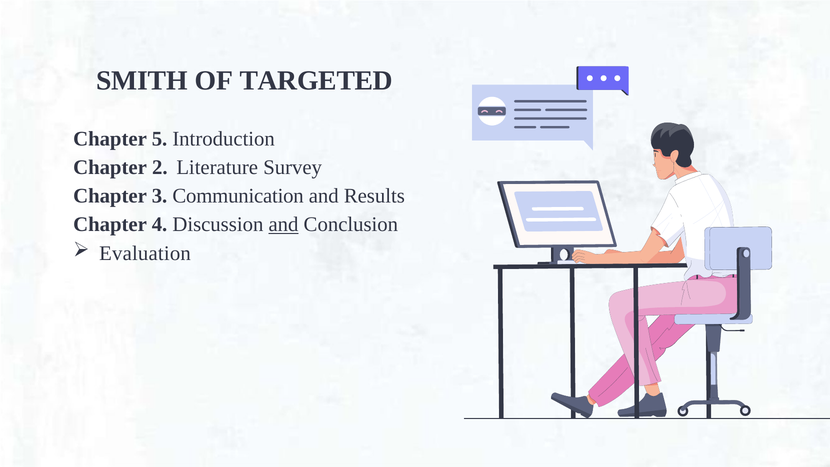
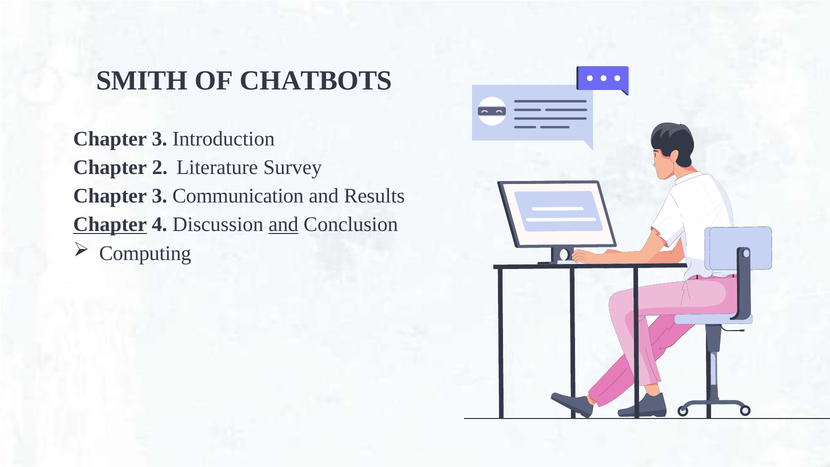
TARGETED: TARGETED -> CHATBOTS
5 at (160, 139): 5 -> 3
Chapter at (110, 225) underline: none -> present
Evaluation: Evaluation -> Computing
